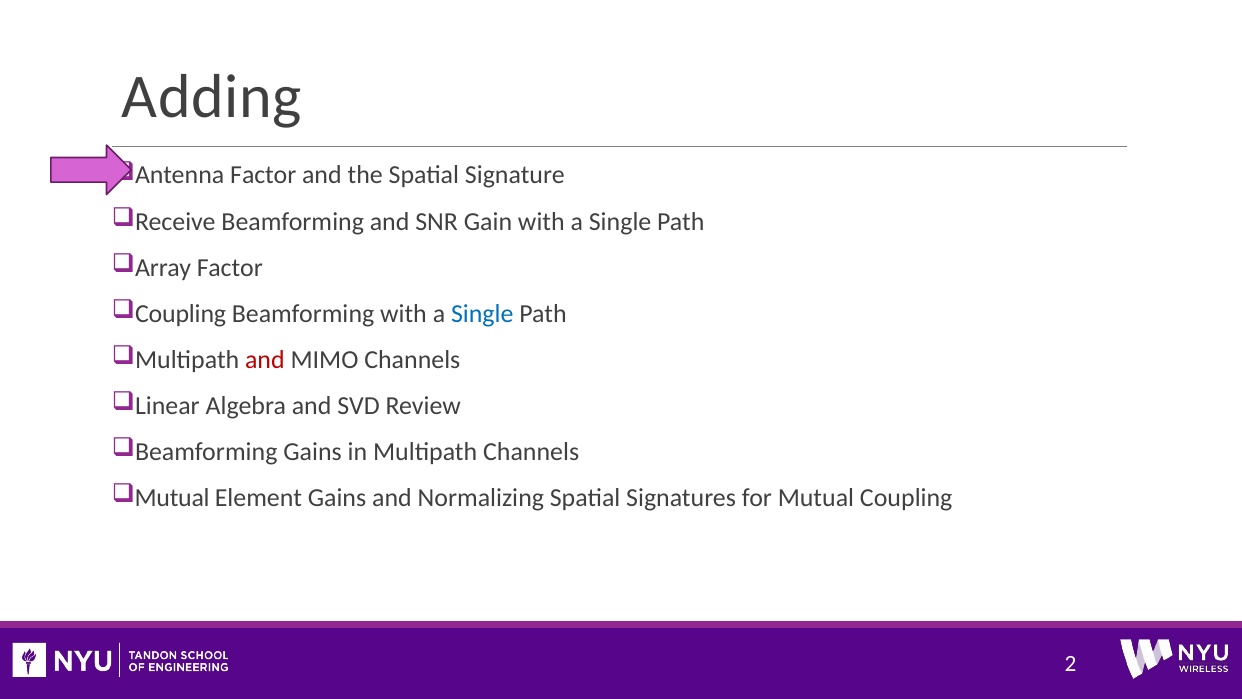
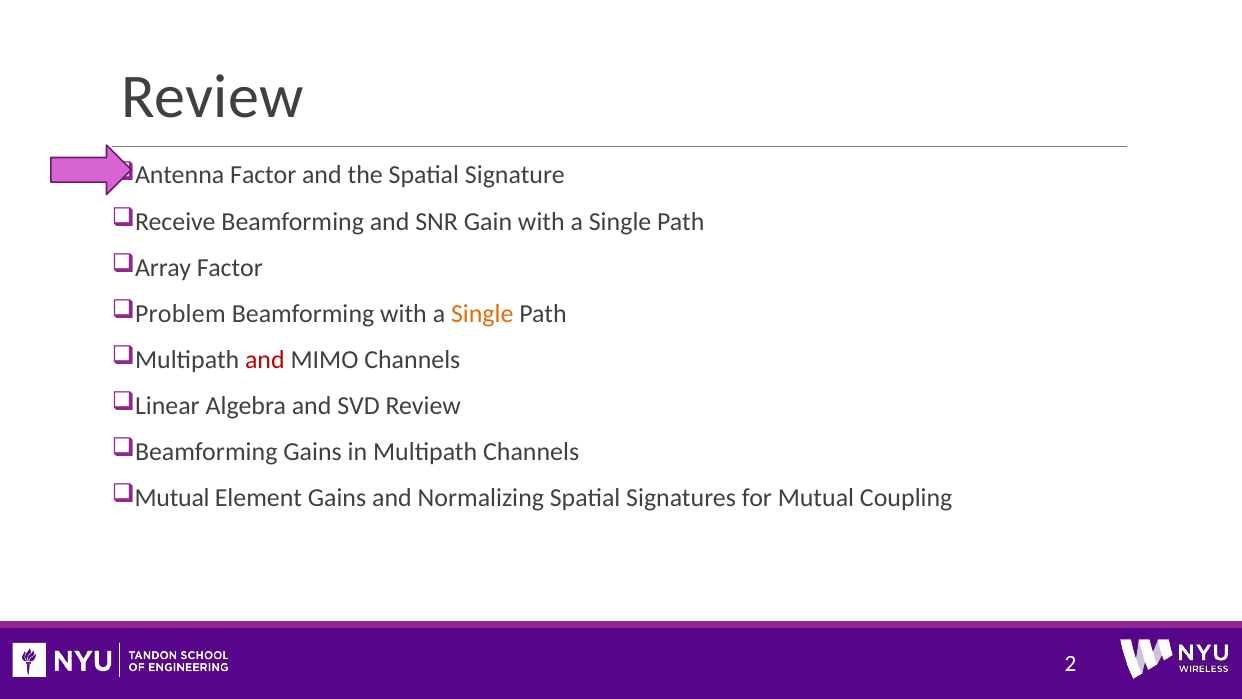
Adding at (212, 97): Adding -> Review
Coupling at (181, 313): Coupling -> Problem
Single at (482, 313) colour: blue -> orange
